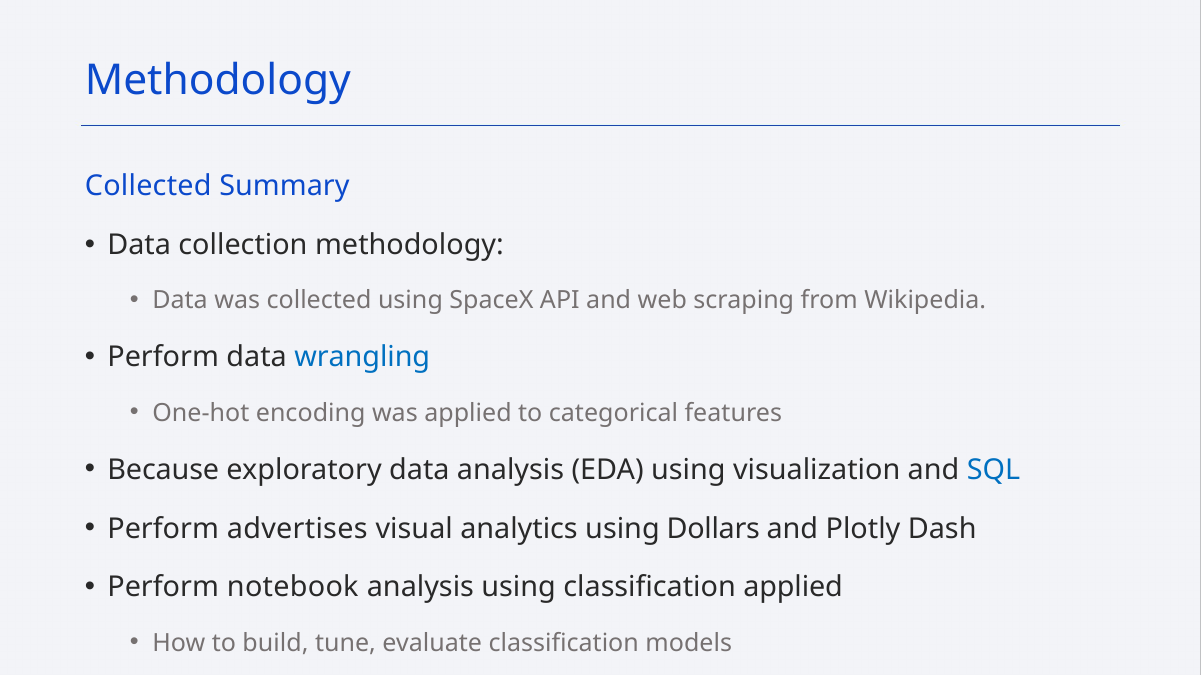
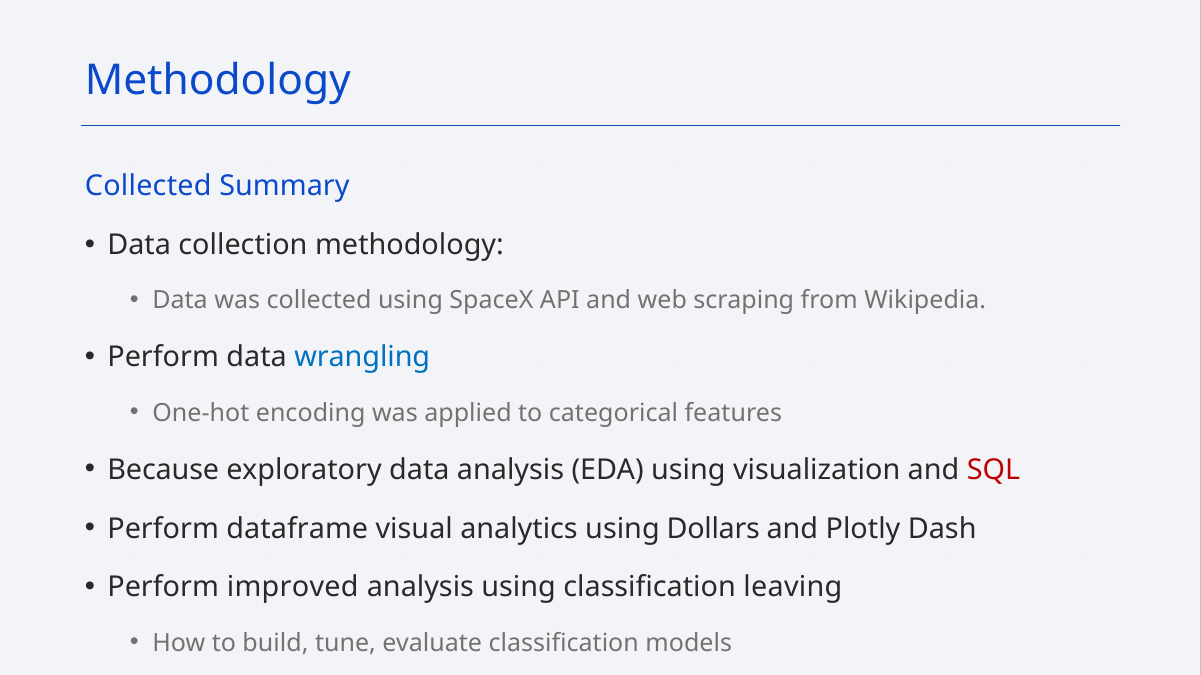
SQL colour: blue -> red
advertises: advertises -> dataframe
notebook: notebook -> improved
classification applied: applied -> leaving
